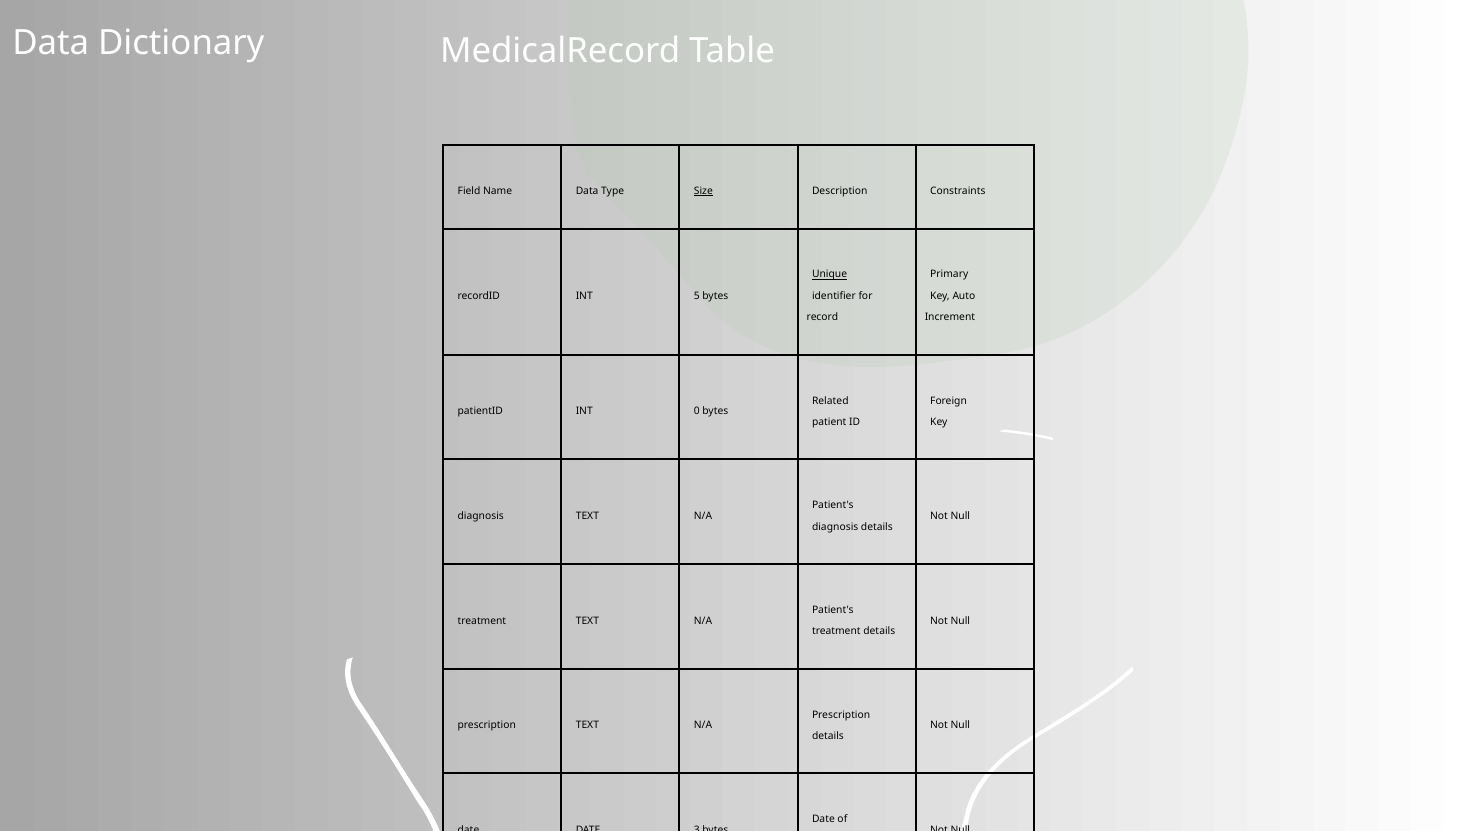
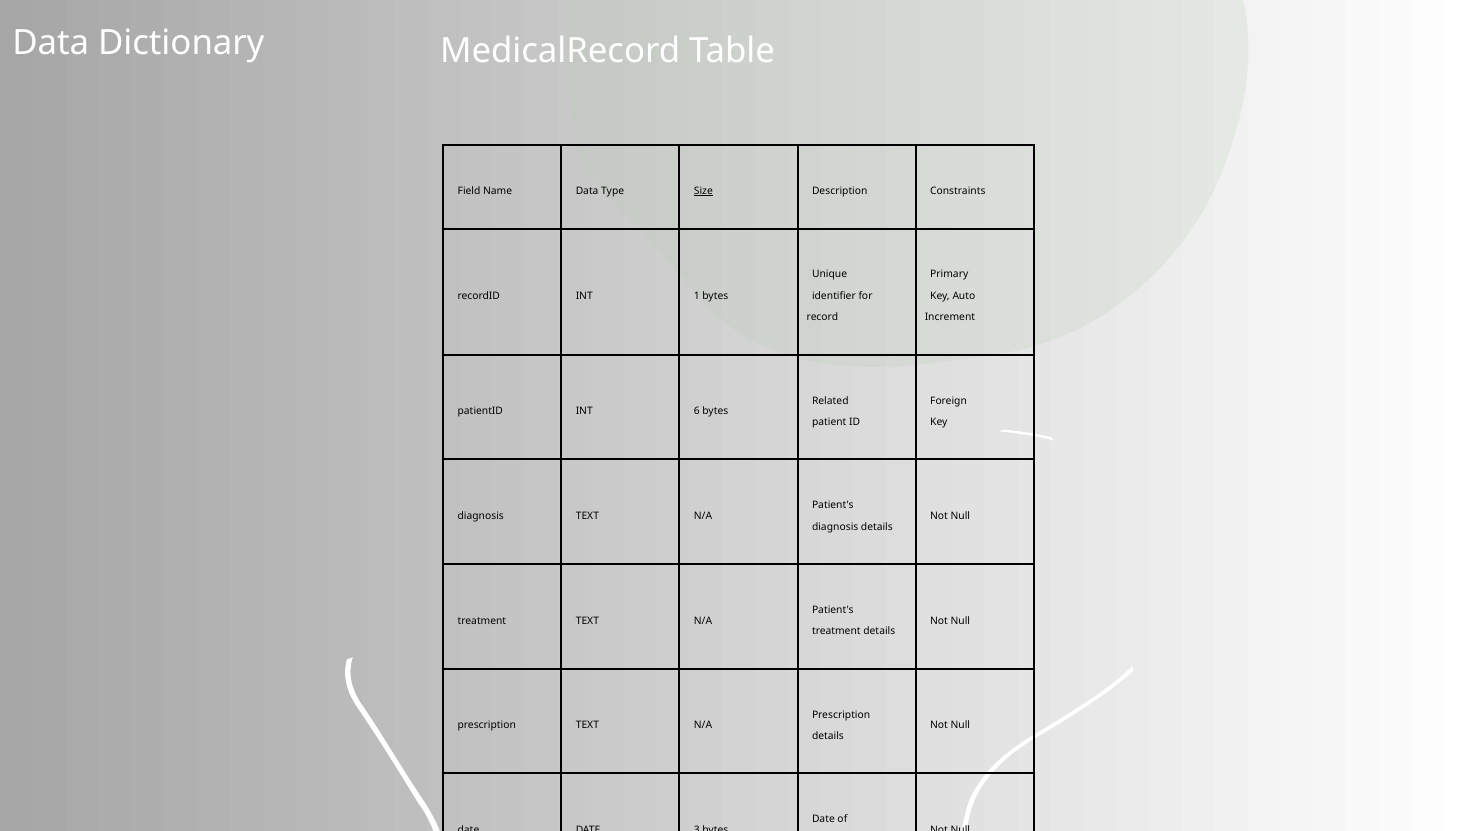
Unique underline: present -> none
5: 5 -> 1
0: 0 -> 6
